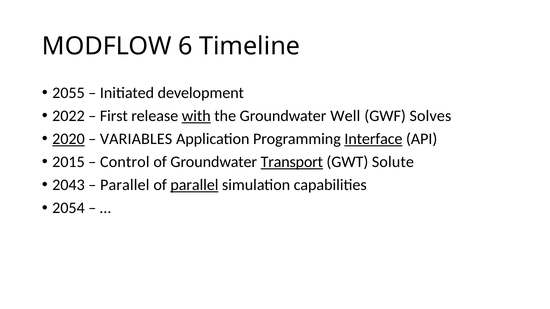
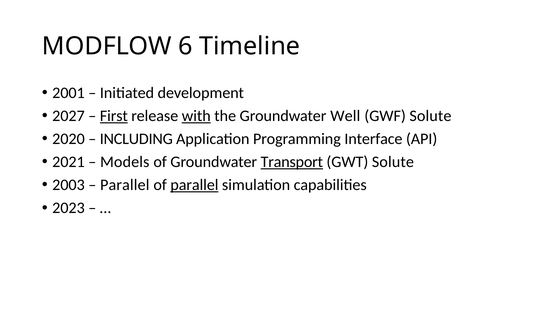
2055: 2055 -> 2001
2022: 2022 -> 2027
First underline: none -> present
GWF Solves: Solves -> Solute
2020 underline: present -> none
VARIABLES: VARIABLES -> INCLUDING
Interface underline: present -> none
2015: 2015 -> 2021
Control: Control -> Models
2043: 2043 -> 2003
2054: 2054 -> 2023
